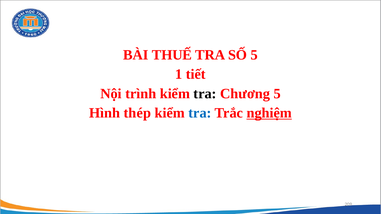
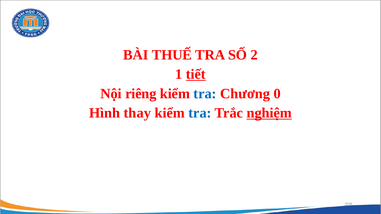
SỐ 5: 5 -> 2
tiết underline: none -> present
trình: trình -> riêng
tra at (205, 94) colour: black -> blue
Chương 5: 5 -> 0
thép: thép -> thay
